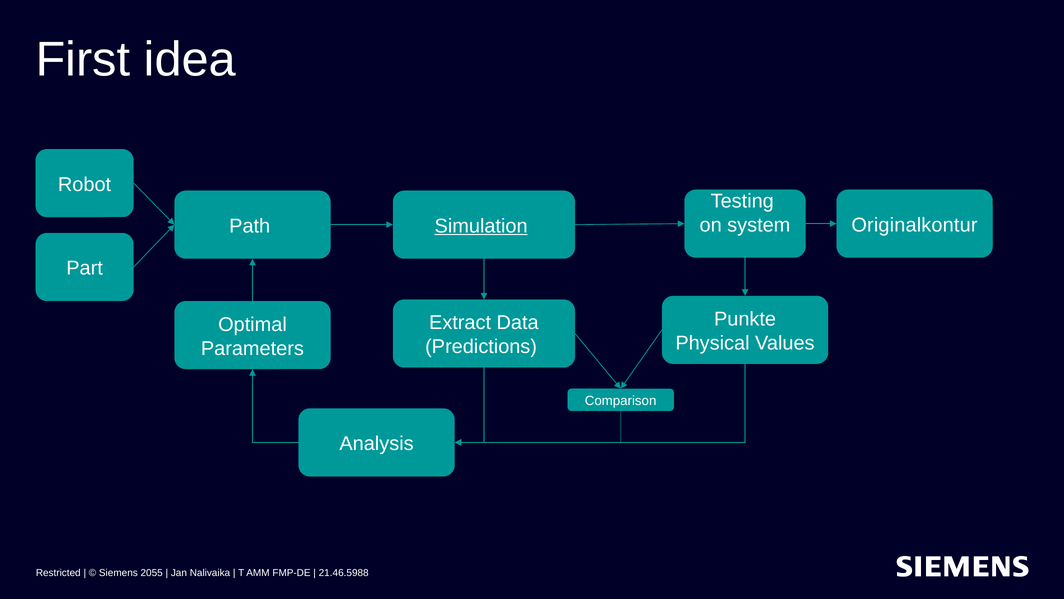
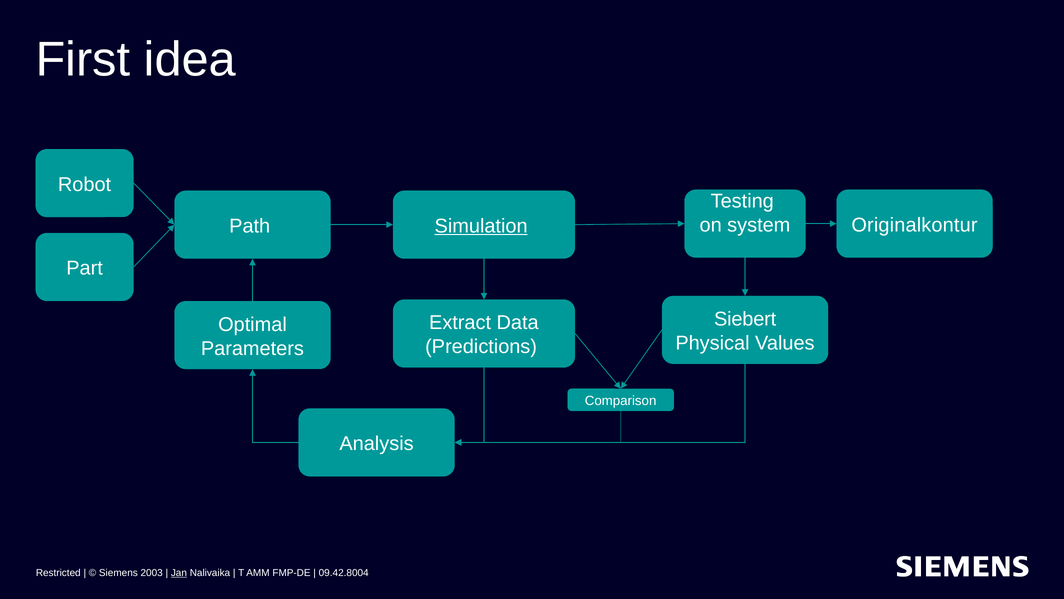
Punkte: Punkte -> Siebert
2055: 2055 -> 2003
Jan underline: none -> present
21.46.5988: 21.46.5988 -> 09.42.8004
